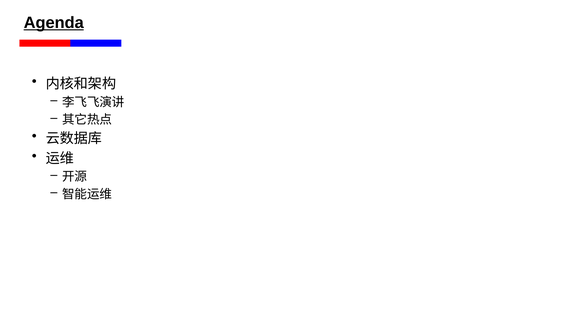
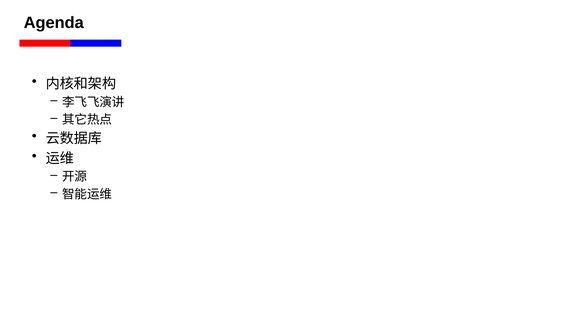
Agenda underline: present -> none
